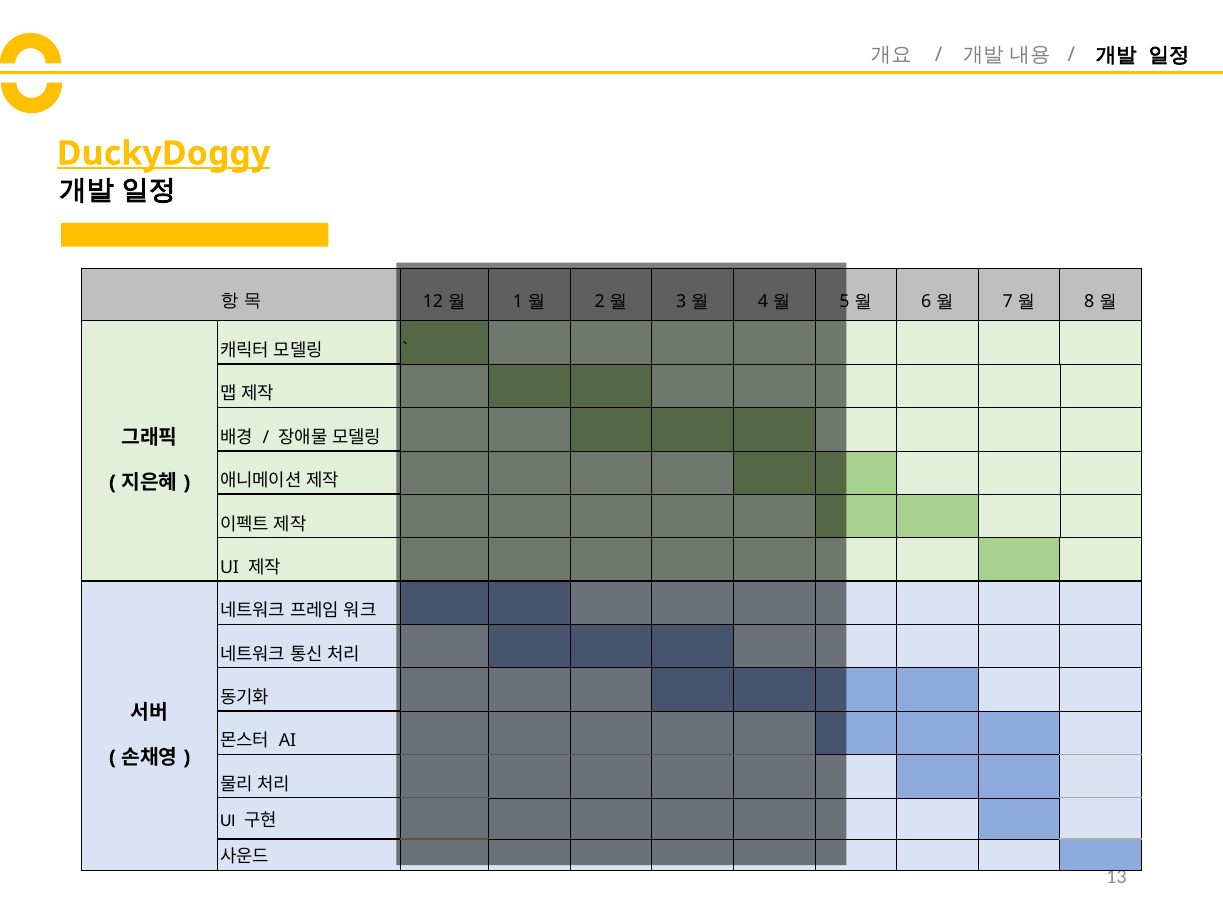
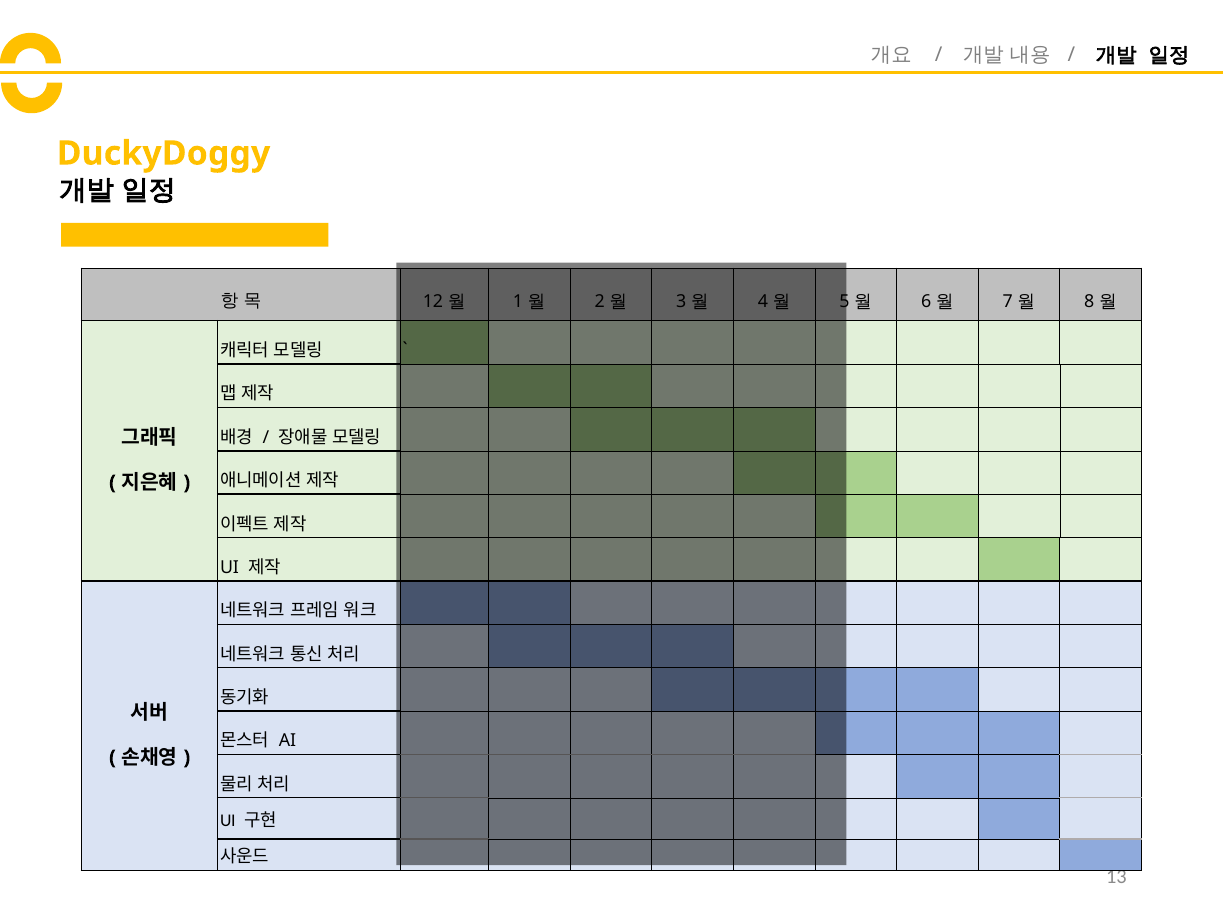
DuckyDoggy underline: present -> none
